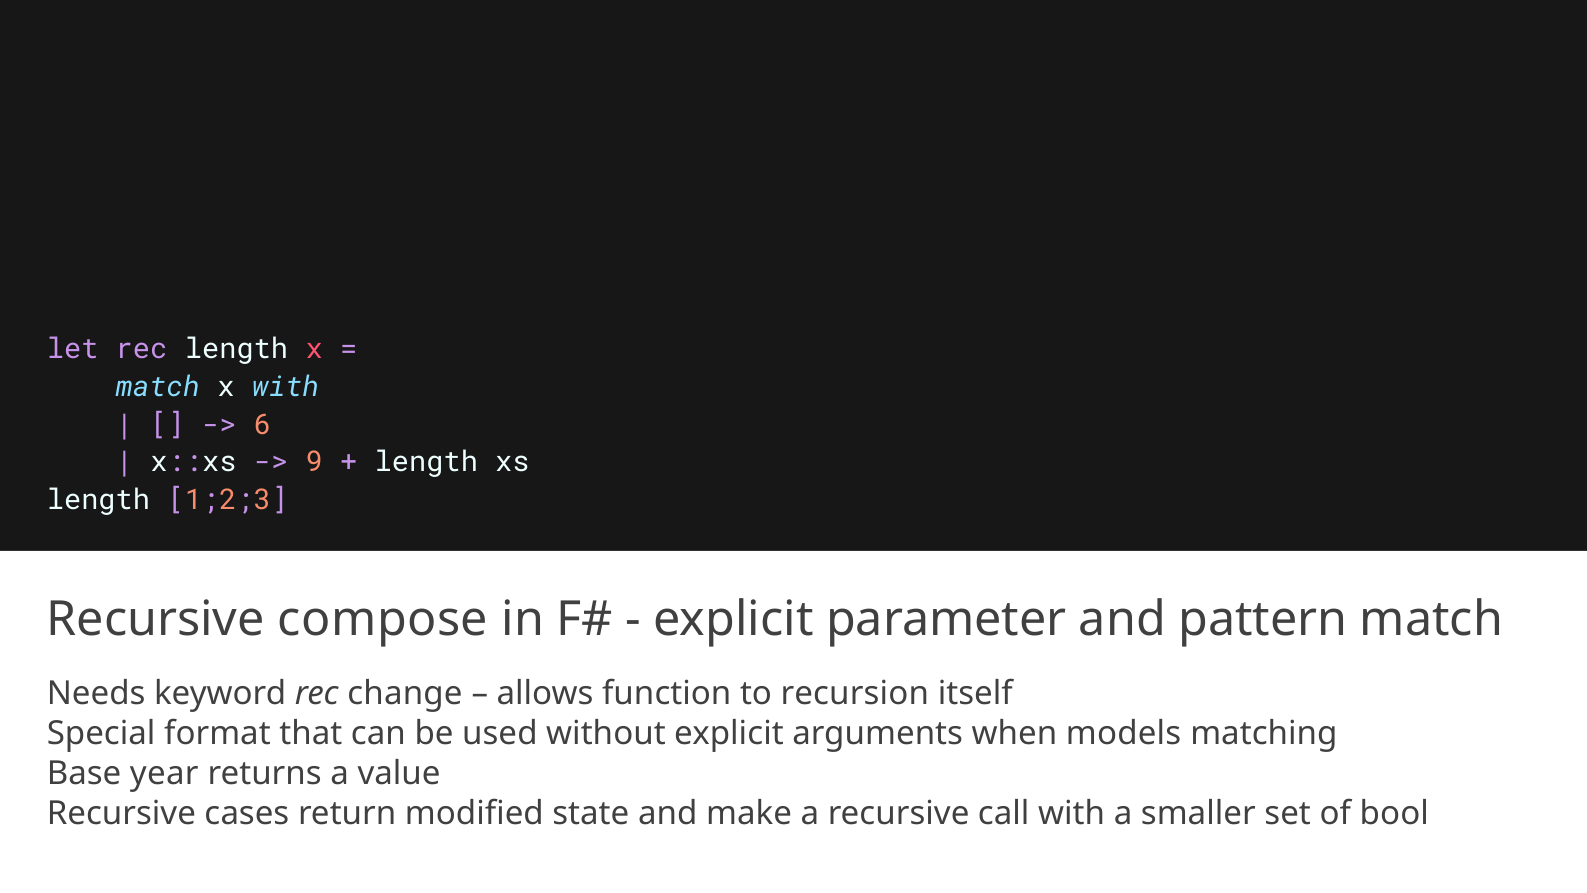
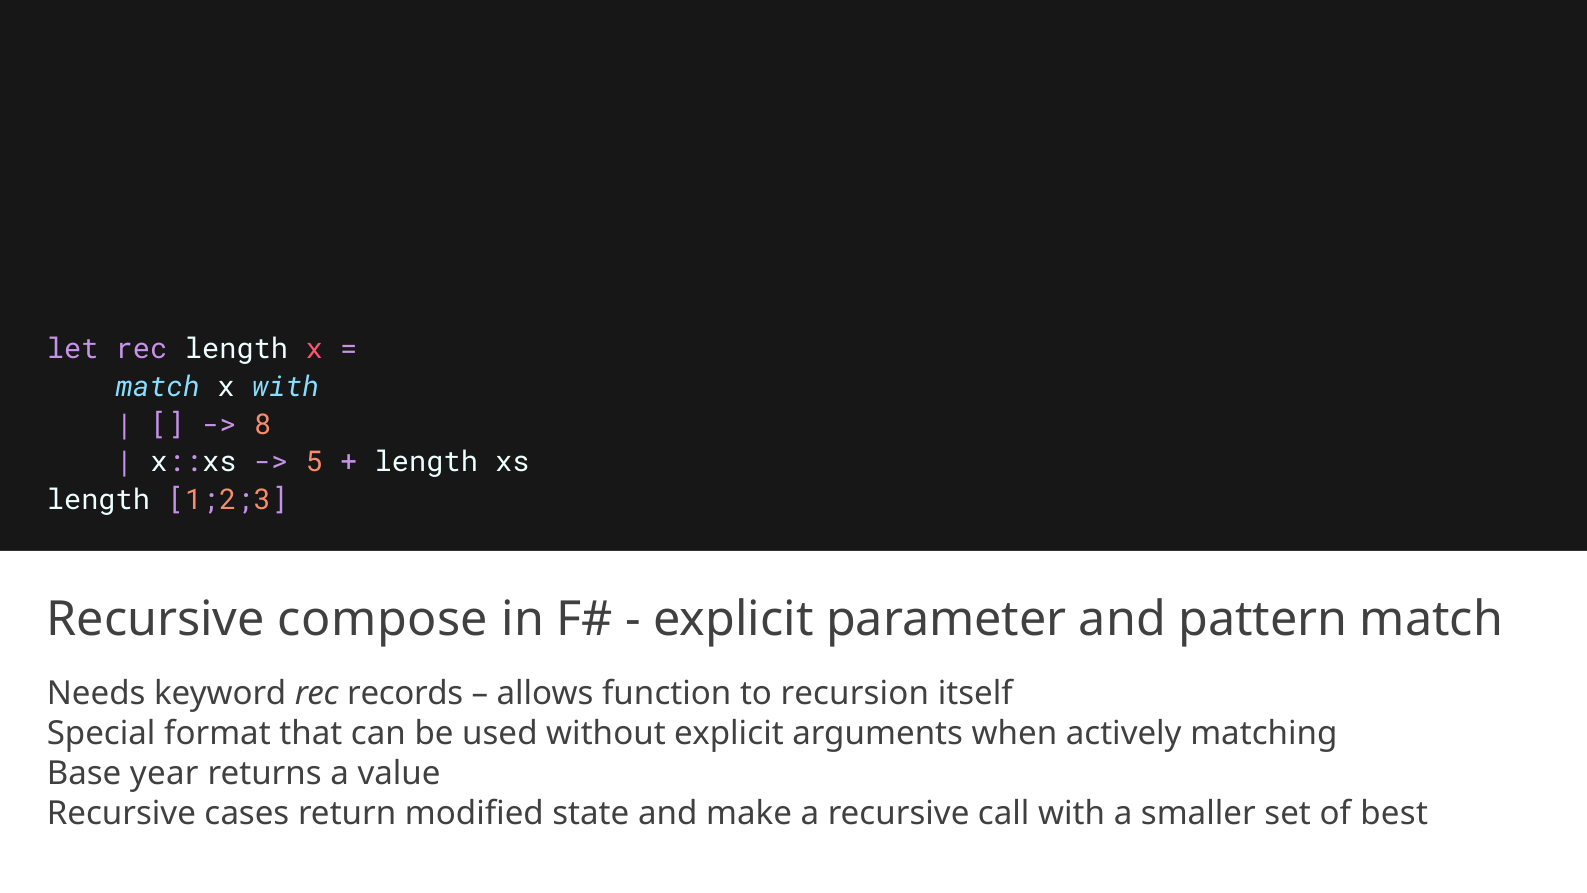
6: 6 -> 8
9: 9 -> 5
change: change -> records
models: models -> actively
bool: bool -> best
